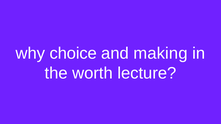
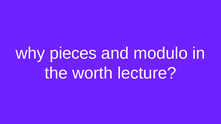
choice: choice -> pieces
making: making -> modulo
